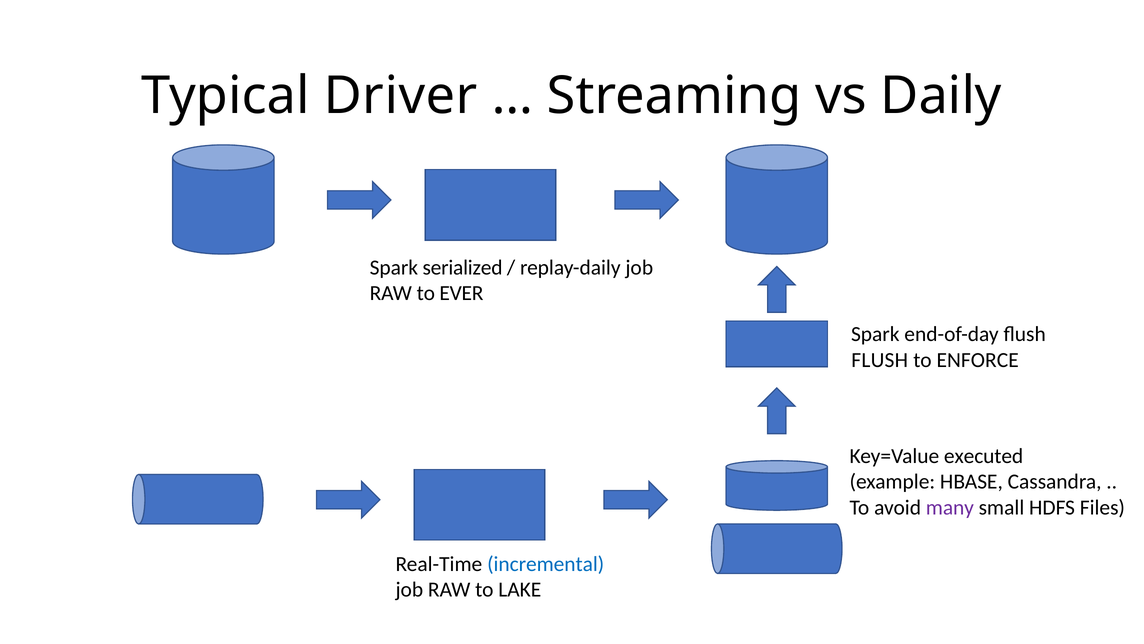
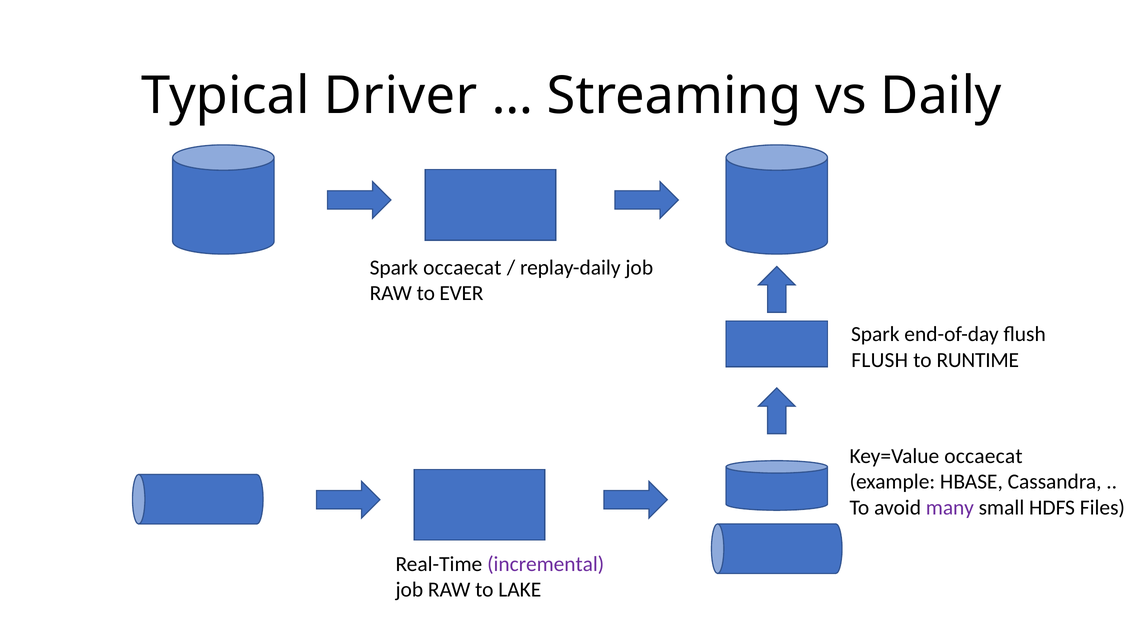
Spark serialized: serialized -> occaecat
ENFORCE: ENFORCE -> RUNTIME
Key=Value executed: executed -> occaecat
incremental colour: blue -> purple
